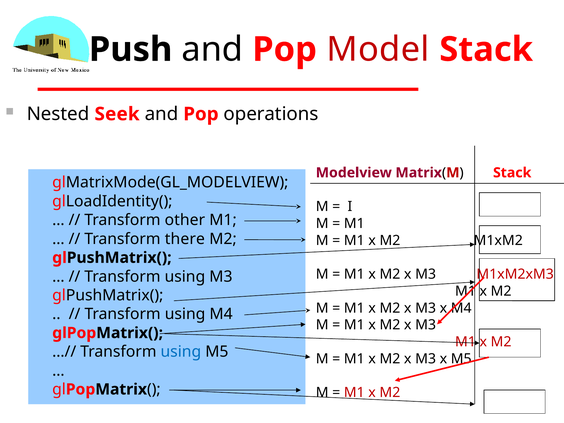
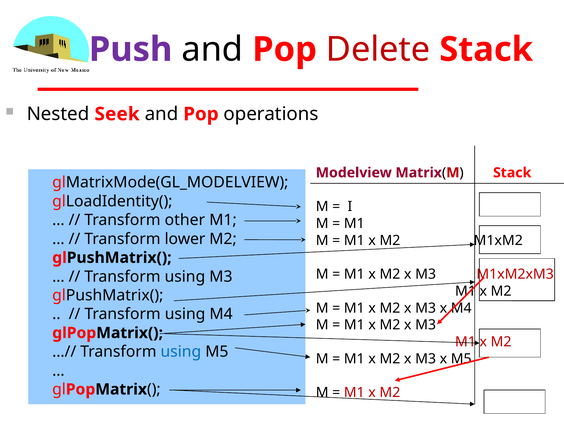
Push colour: black -> purple
Model: Model -> Delete
there: there -> lower
